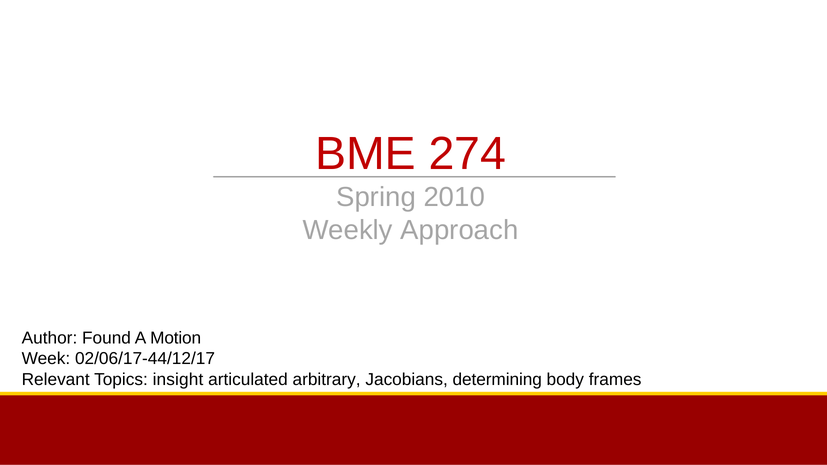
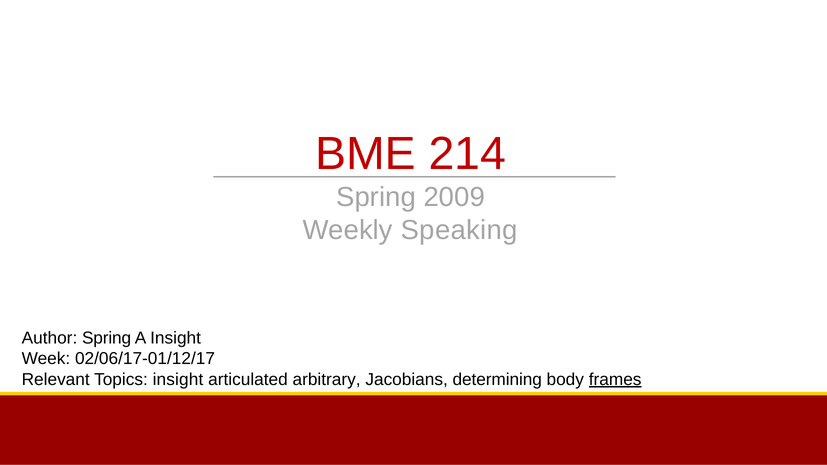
274: 274 -> 214
2010: 2010 -> 2009
Approach: Approach -> Speaking
Author Found: Found -> Spring
A Motion: Motion -> Insight
02/06/17-44/12/17: 02/06/17-44/12/17 -> 02/06/17-01/12/17
frames underline: none -> present
